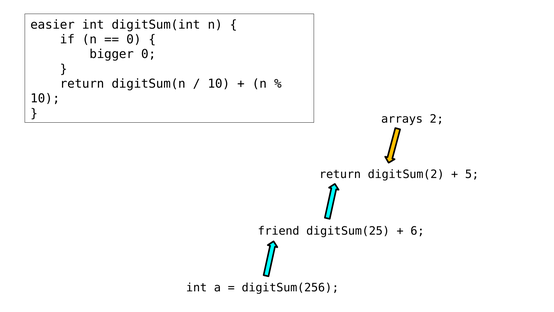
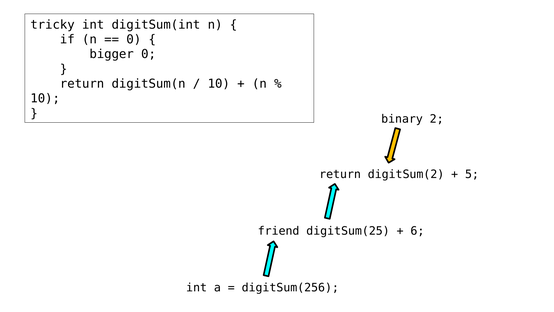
easier: easier -> tricky
arrays: arrays -> binary
